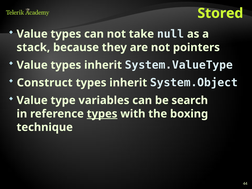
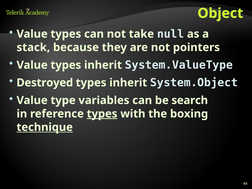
Stored: Stored -> Object
Construct: Construct -> Destroyed
technique underline: none -> present
